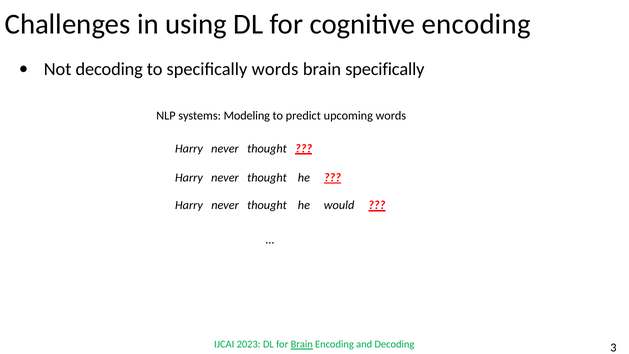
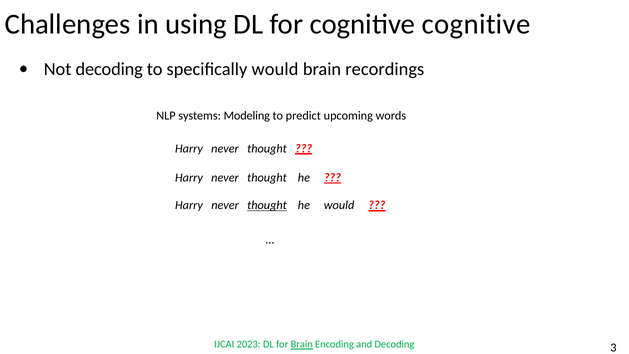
cognitive encoding: encoding -> cognitive
specifically words: words -> would
brain specifically: specifically -> recordings
thought at (267, 205) underline: none -> present
